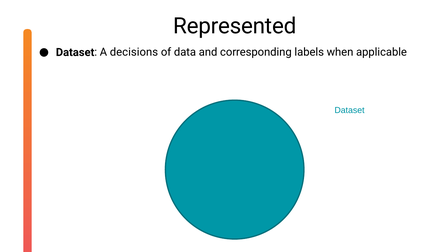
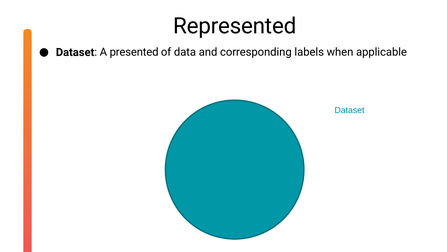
decisions: decisions -> presented
